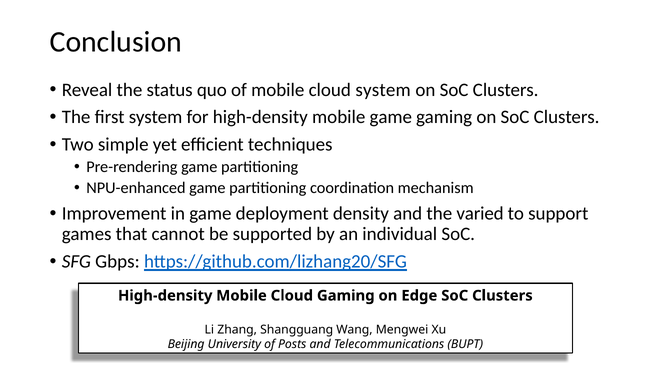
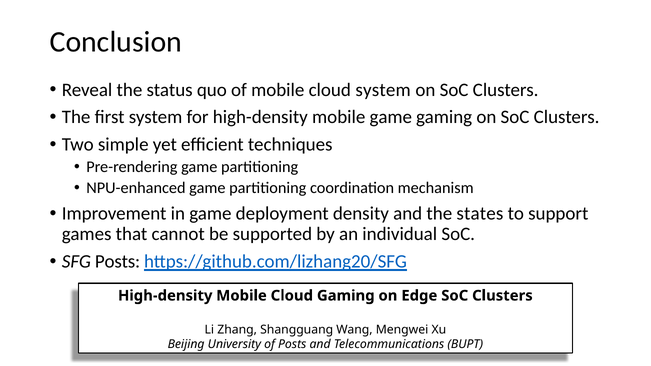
varied: varied -> states
SFG Gbps: Gbps -> Posts
